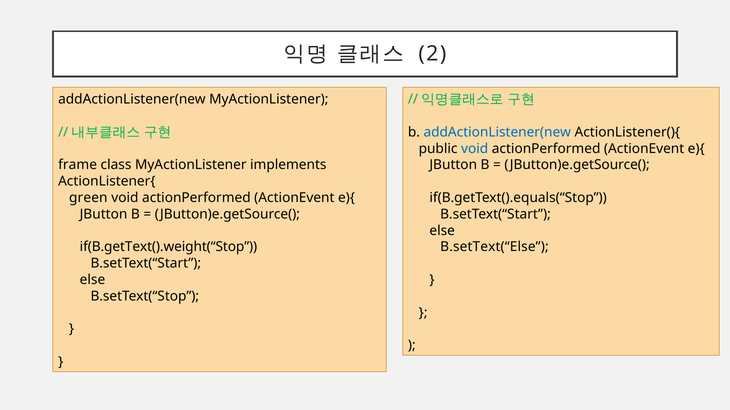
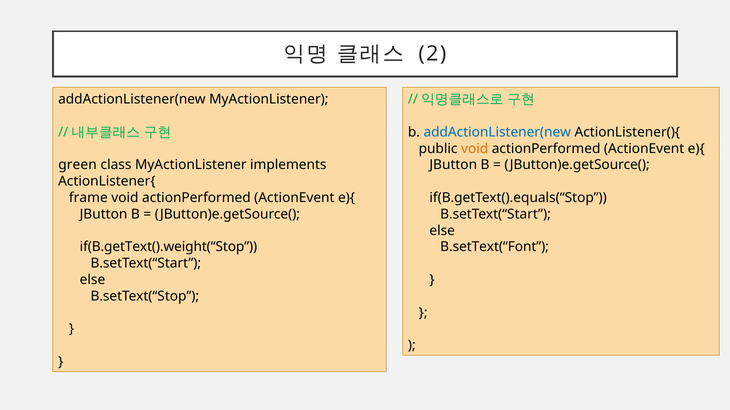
void at (475, 149) colour: blue -> orange
frame: frame -> green
green: green -> frame
B.setText(“Else: B.setText(“Else -> B.setText(“Font
